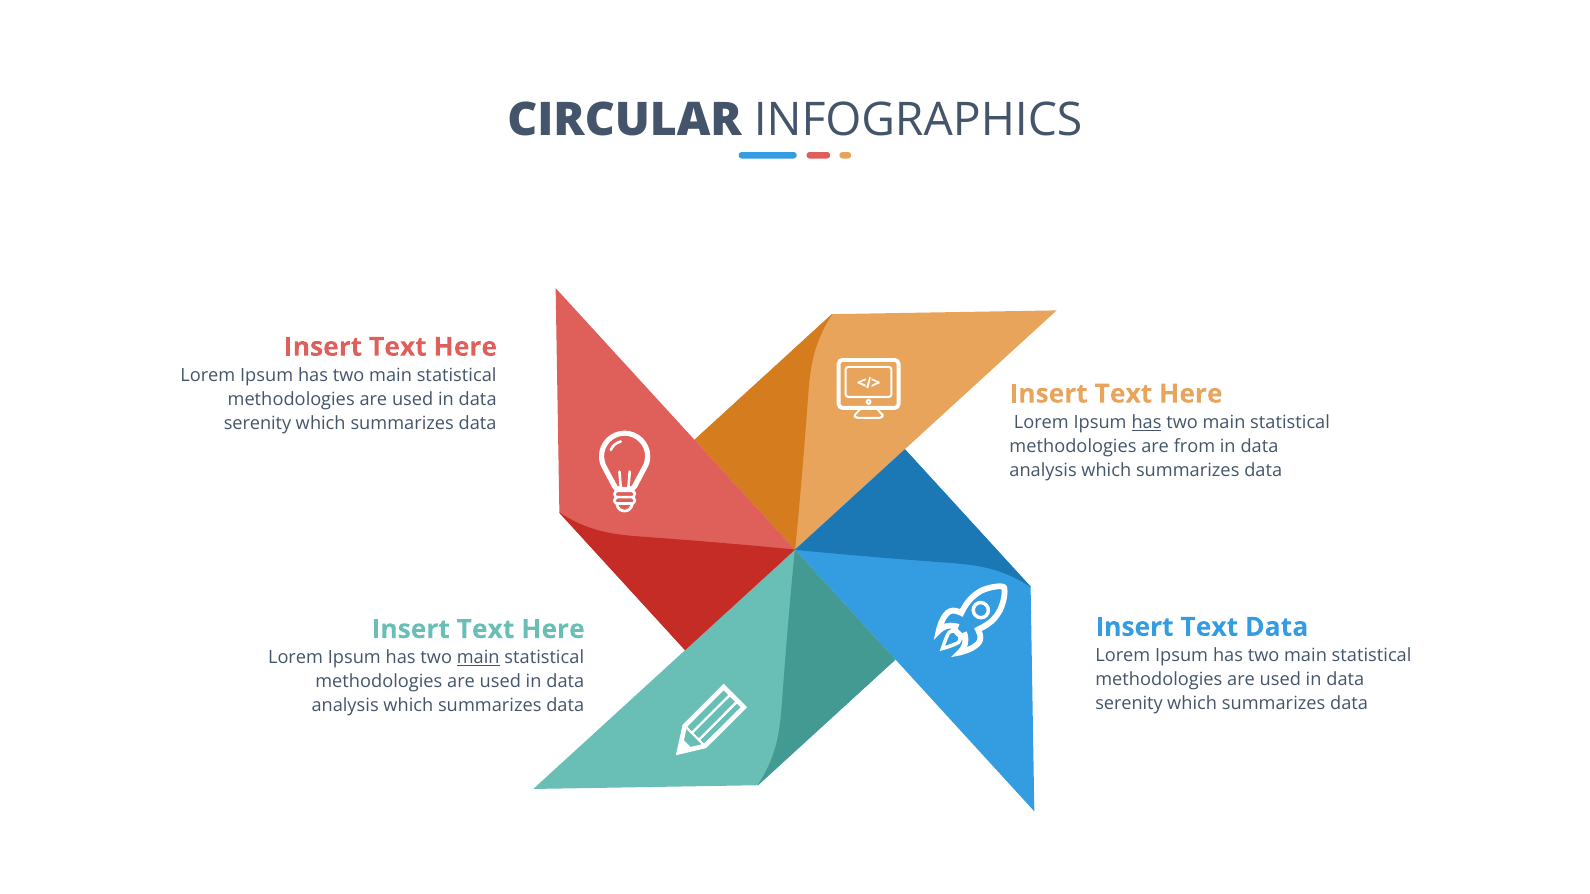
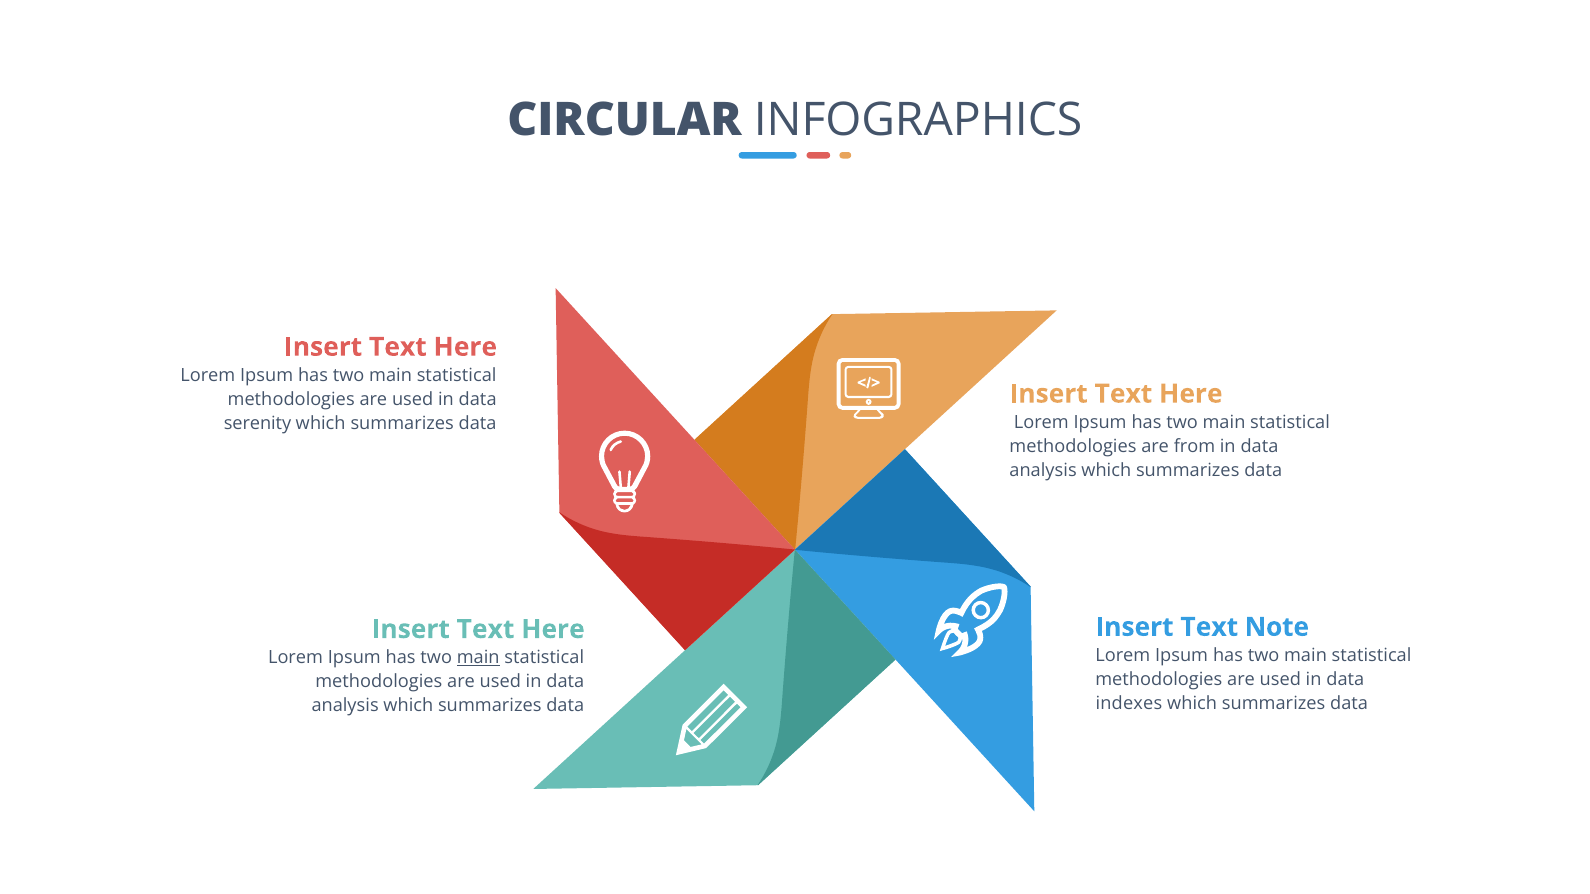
has at (1146, 422) underline: present -> none
Text Data: Data -> Note
serenity at (1129, 704): serenity -> indexes
